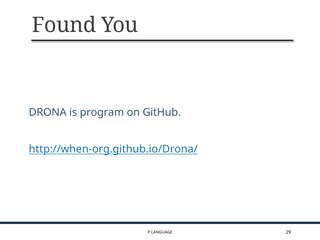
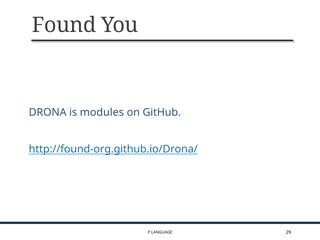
program: program -> modules
http://when-org.github.io/Drona/: http://when-org.github.io/Drona/ -> http://found-org.github.io/Drona/
